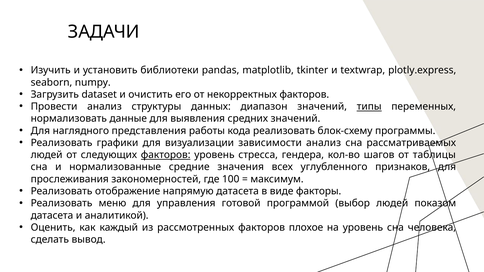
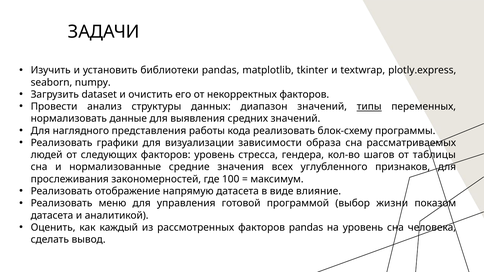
зависимости анализ: анализ -> образа
факторов at (166, 155) underline: present -> none
факторы: факторы -> влияние
выбор людей: людей -> жизни
факторов плохое: плохое -> pandas
